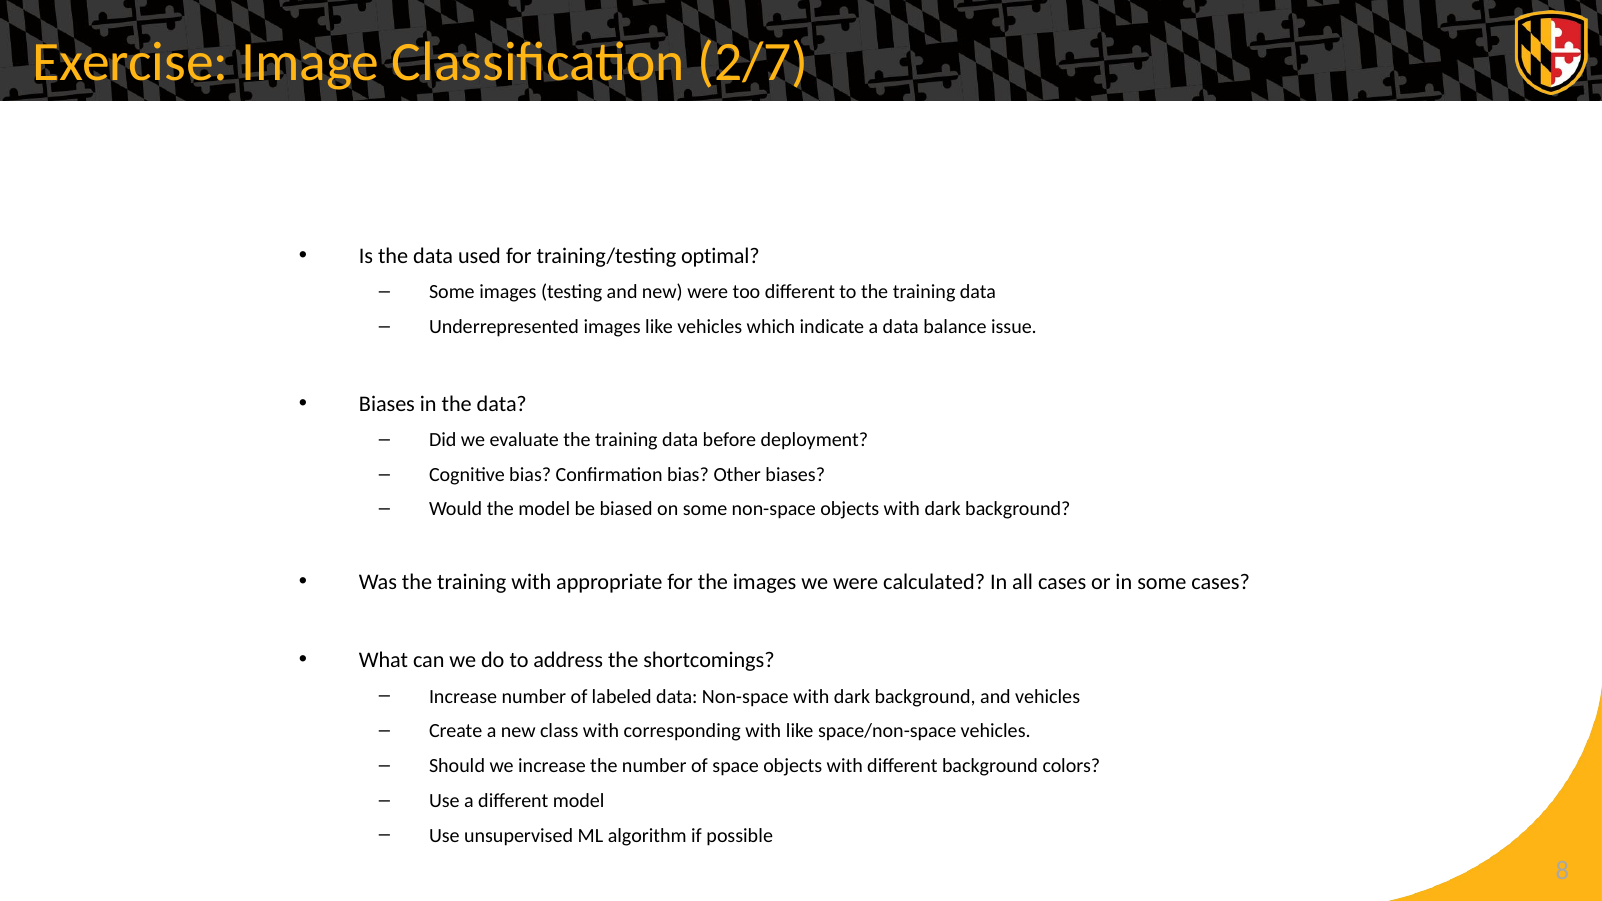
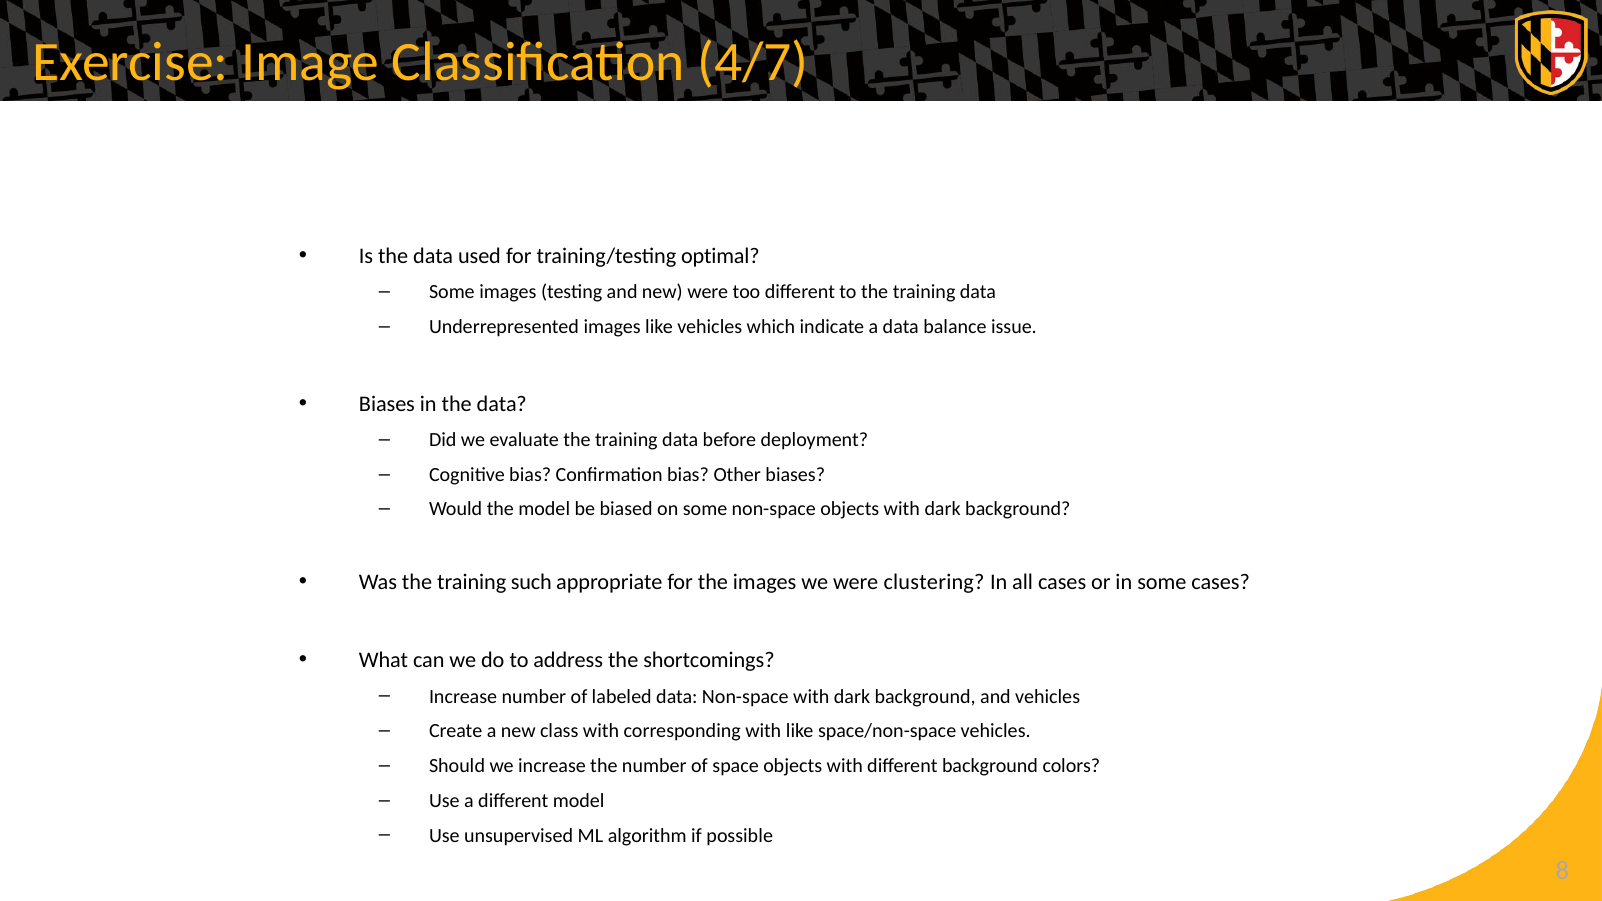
2/7: 2/7 -> 4/7
training with: with -> such
calculated: calculated -> clustering
